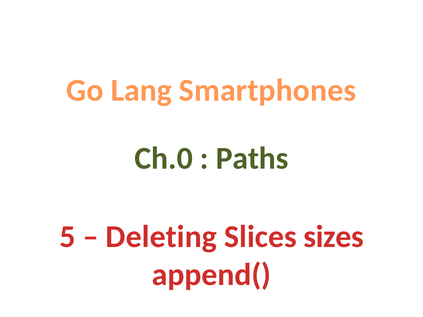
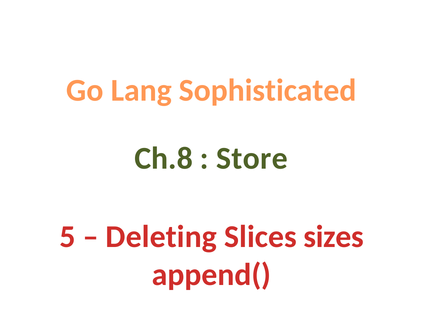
Smartphones: Smartphones -> Sophisticated
Ch.0: Ch.0 -> Ch.8
Paths: Paths -> Store
